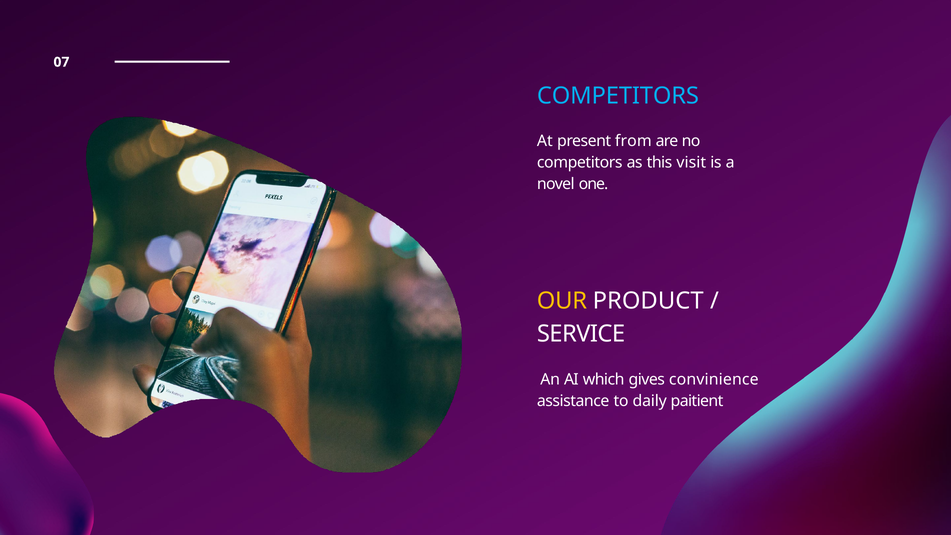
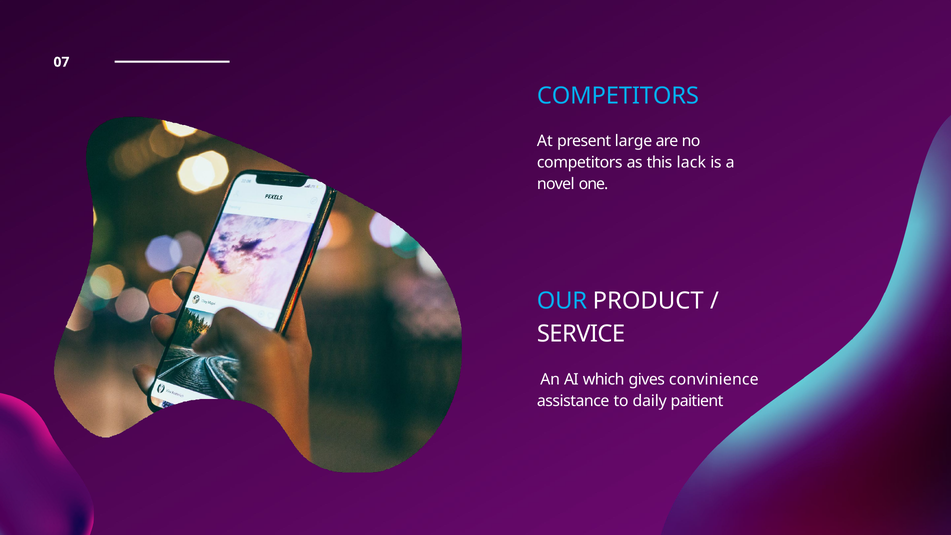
from: from -> large
visit: visit -> lack
OUR colour: yellow -> light blue
